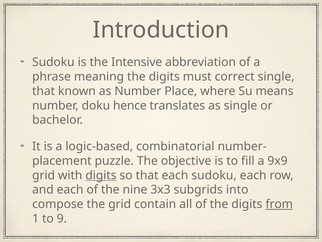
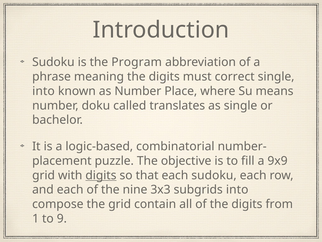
Intensive: Intensive -> Program
that at (44, 91): that -> into
hence: hence -> called
from underline: present -> none
